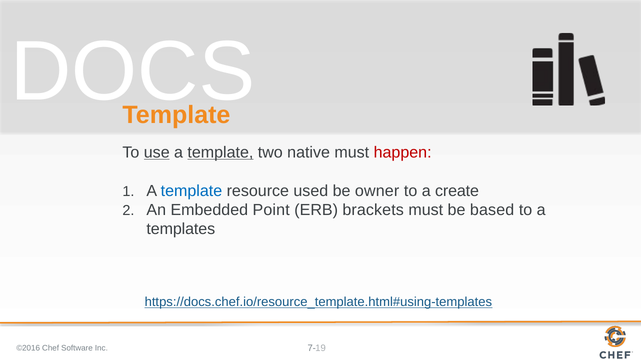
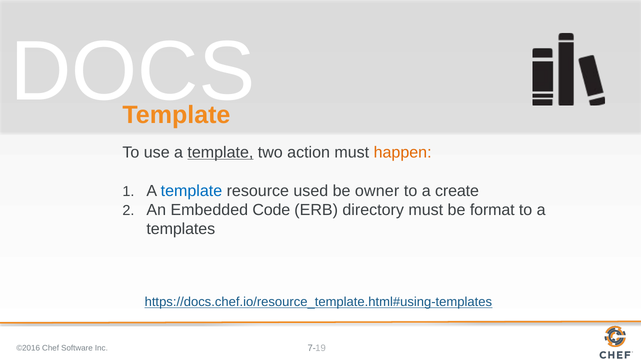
use underline: present -> none
native: native -> action
happen colour: red -> orange
Point: Point -> Code
brackets: brackets -> directory
based: based -> format
